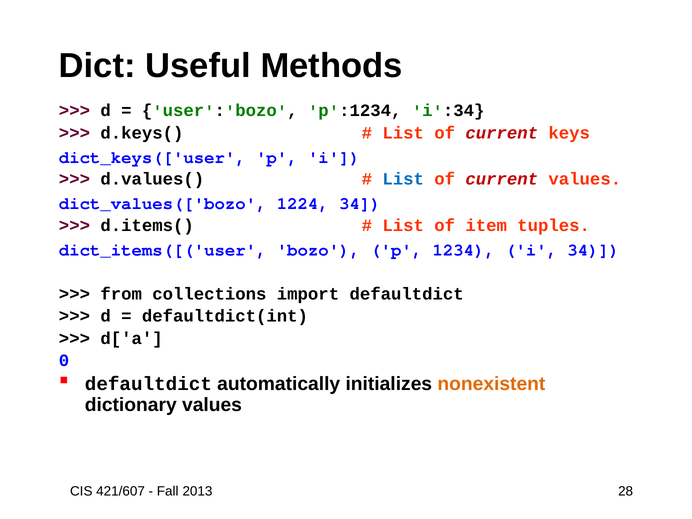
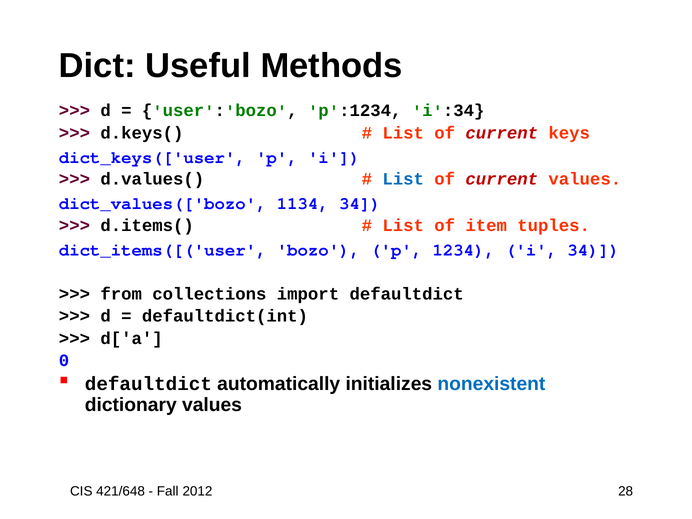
1224: 1224 -> 1134
nonexistent colour: orange -> blue
421/607: 421/607 -> 421/648
2013: 2013 -> 2012
